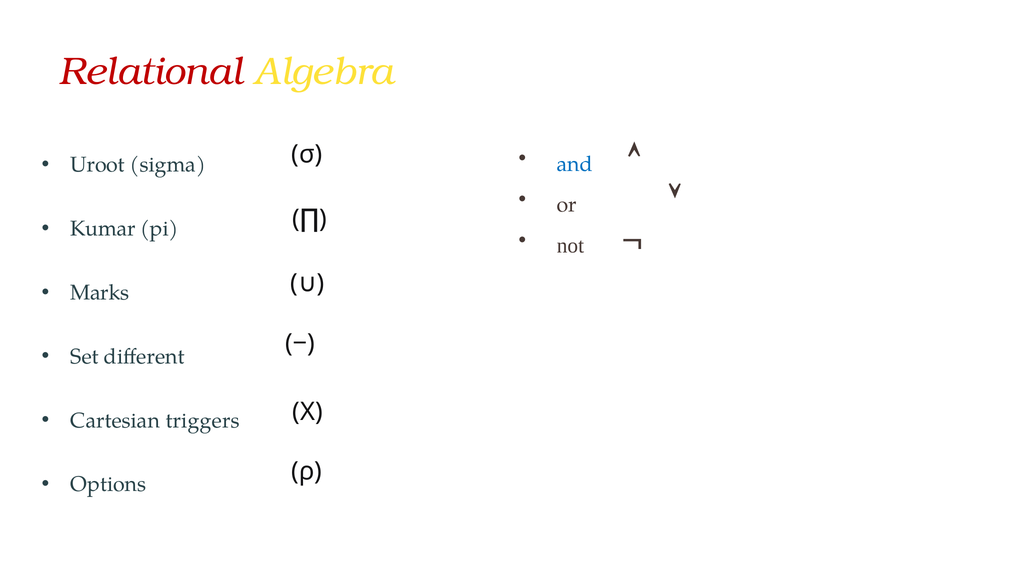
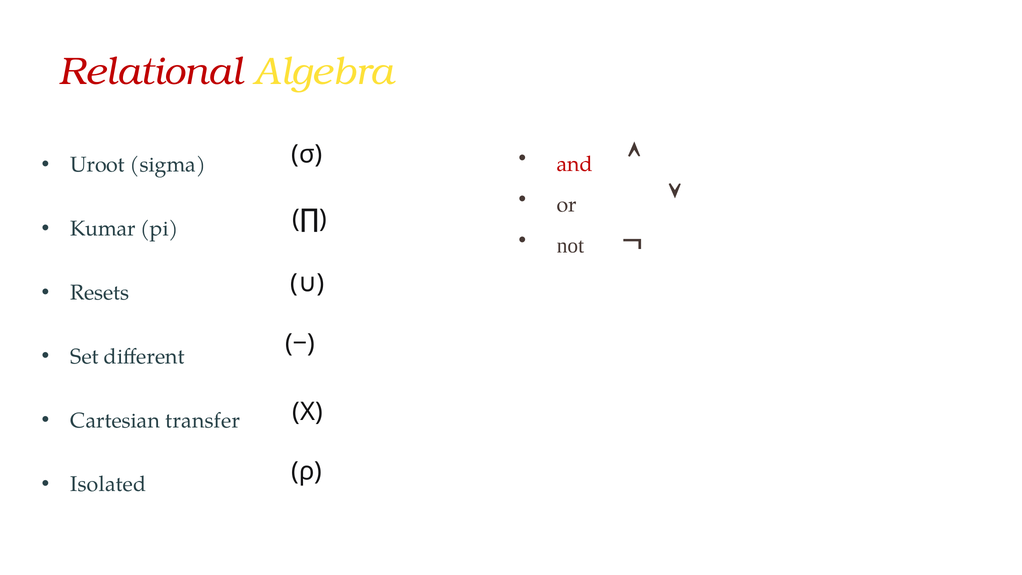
and colour: blue -> red
Marks: Marks -> Resets
triggers: triggers -> transfer
Options: Options -> Isolated
